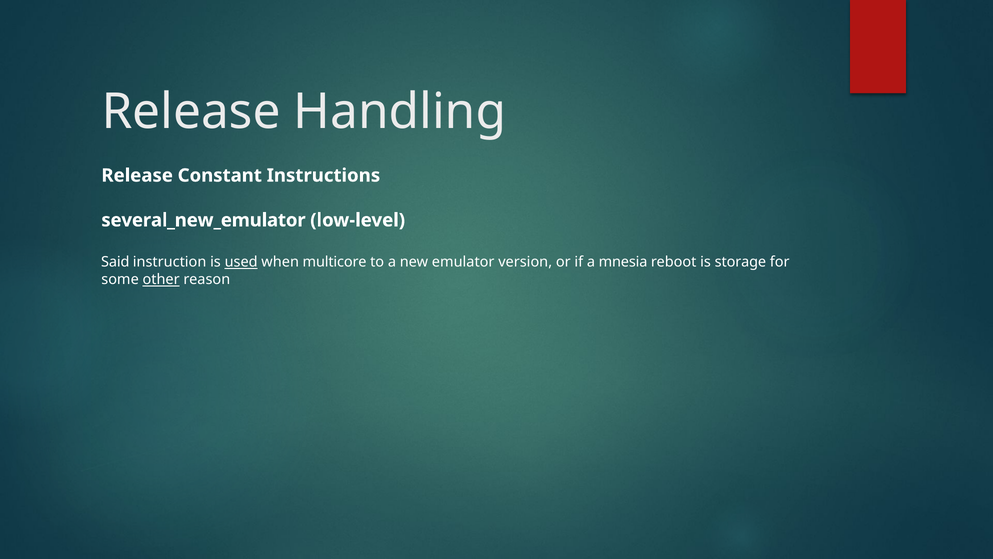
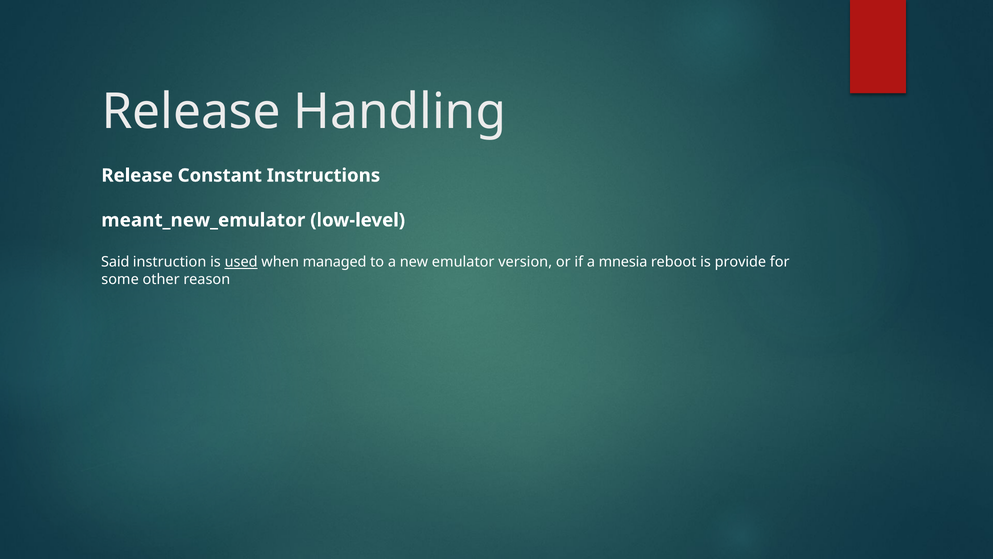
several_new_emulator: several_new_emulator -> meant_new_emulator
multicore: multicore -> managed
storage: storage -> provide
other underline: present -> none
